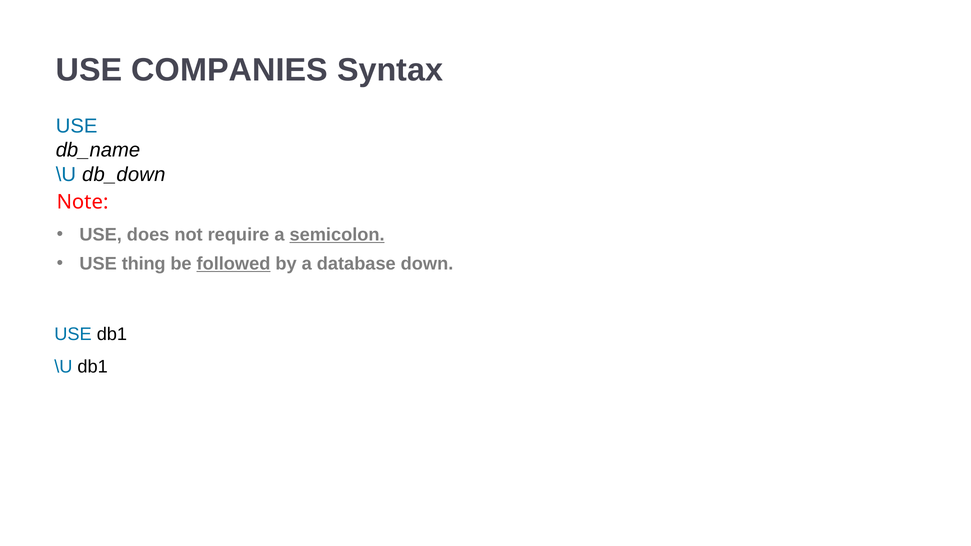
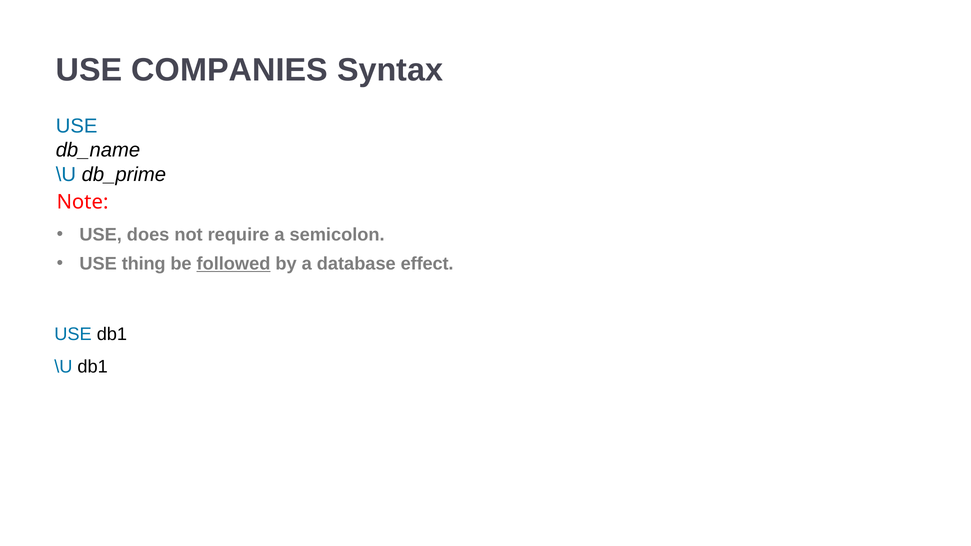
db_down: db_down -> db_prime
semicolon underline: present -> none
down: down -> effect
